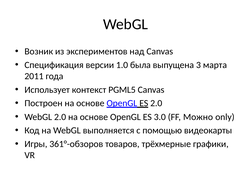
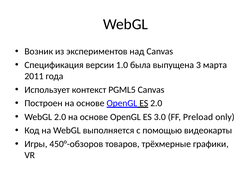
Можно: Можно -> Preload
361°-обзоров: 361°-обзоров -> 450°-обзоров
